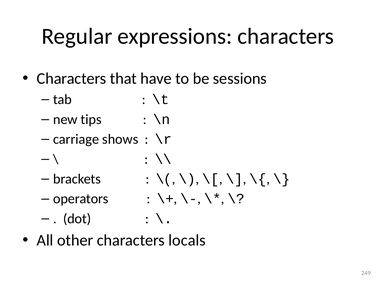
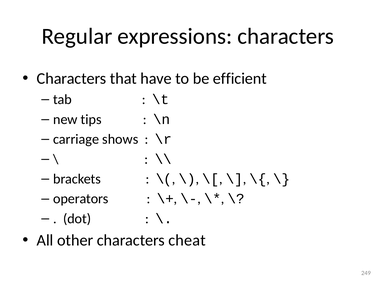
sessions: sessions -> efficient
locals: locals -> cheat
